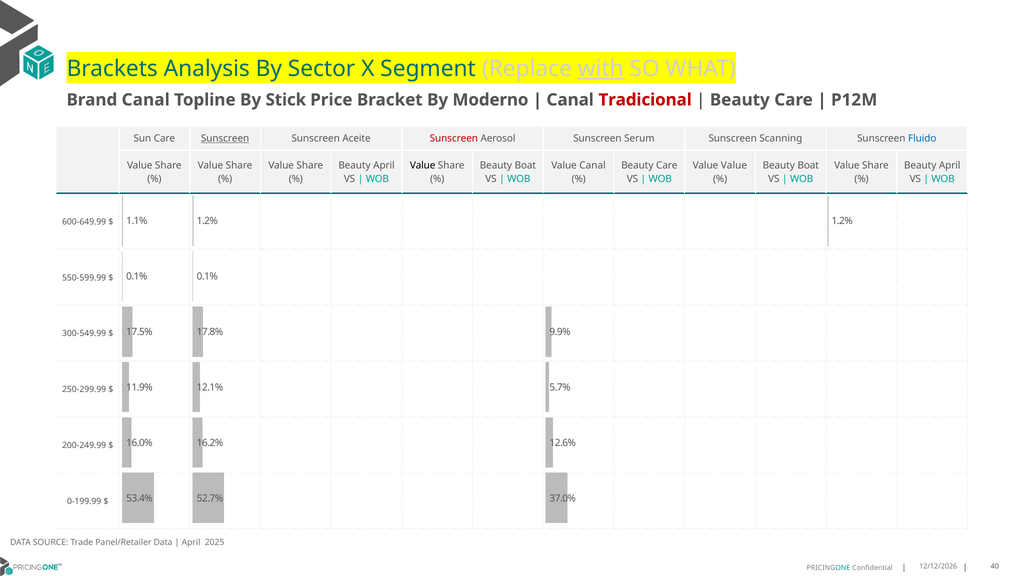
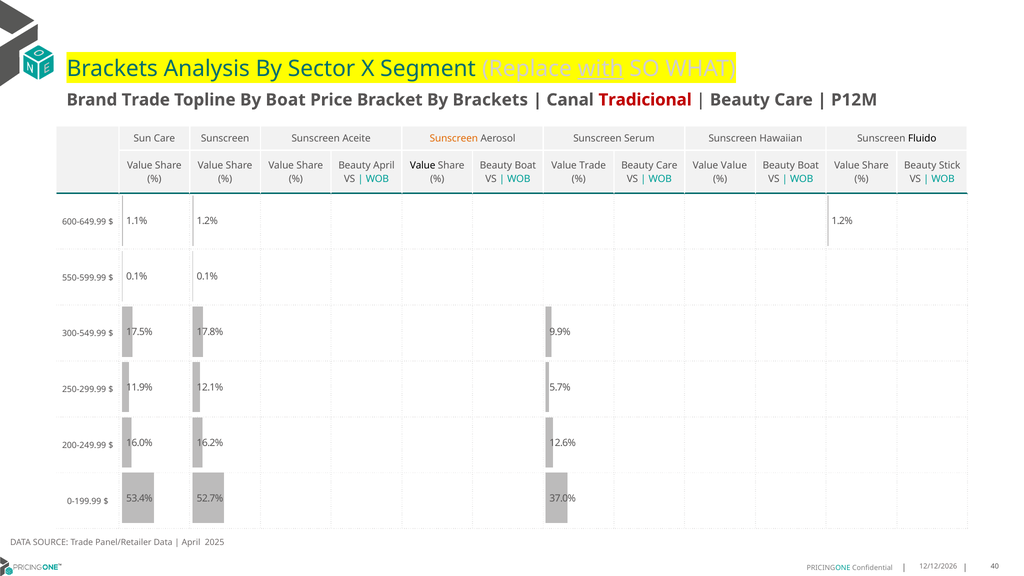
Brand Canal: Canal -> Trade
By Stick: Stick -> Boat
By Moderno: Moderno -> Brackets
Sunscreen at (225, 139) underline: present -> none
Sunscreen at (454, 139) colour: red -> orange
Scanning: Scanning -> Hawaiian
Fluido colour: blue -> black
Value Canal: Canal -> Trade
April at (950, 165): April -> Stick
